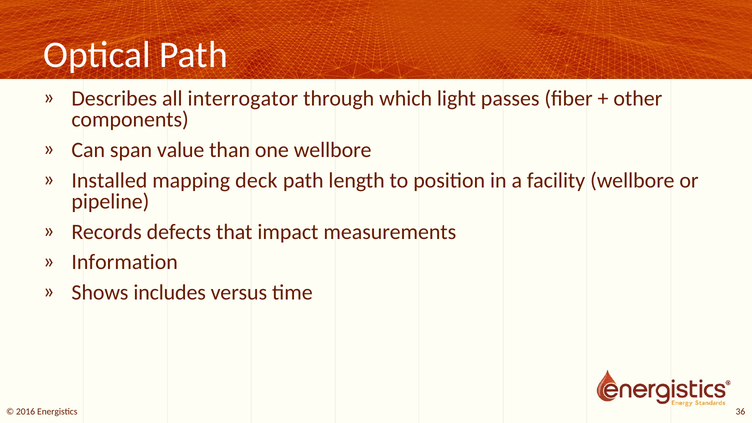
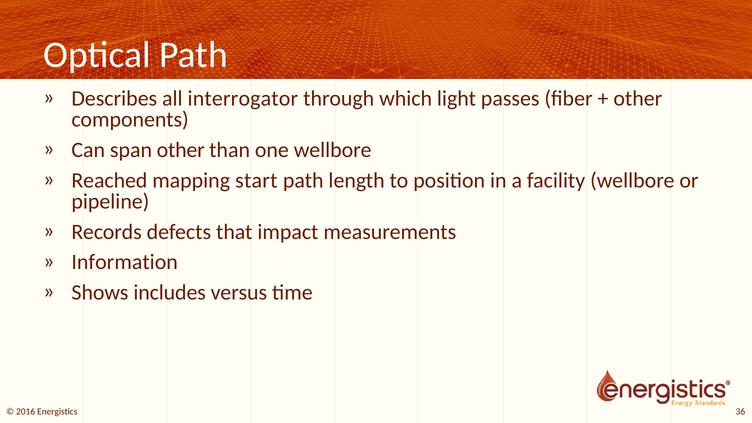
span value: value -> other
Installed: Installed -> Reached
deck: deck -> start
